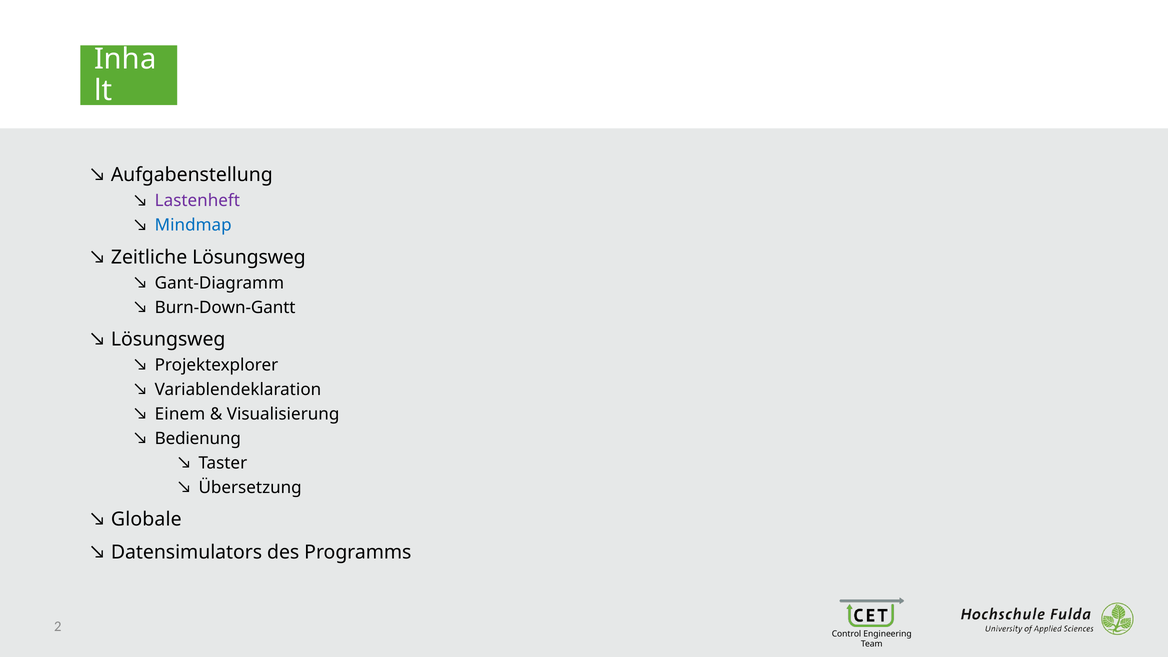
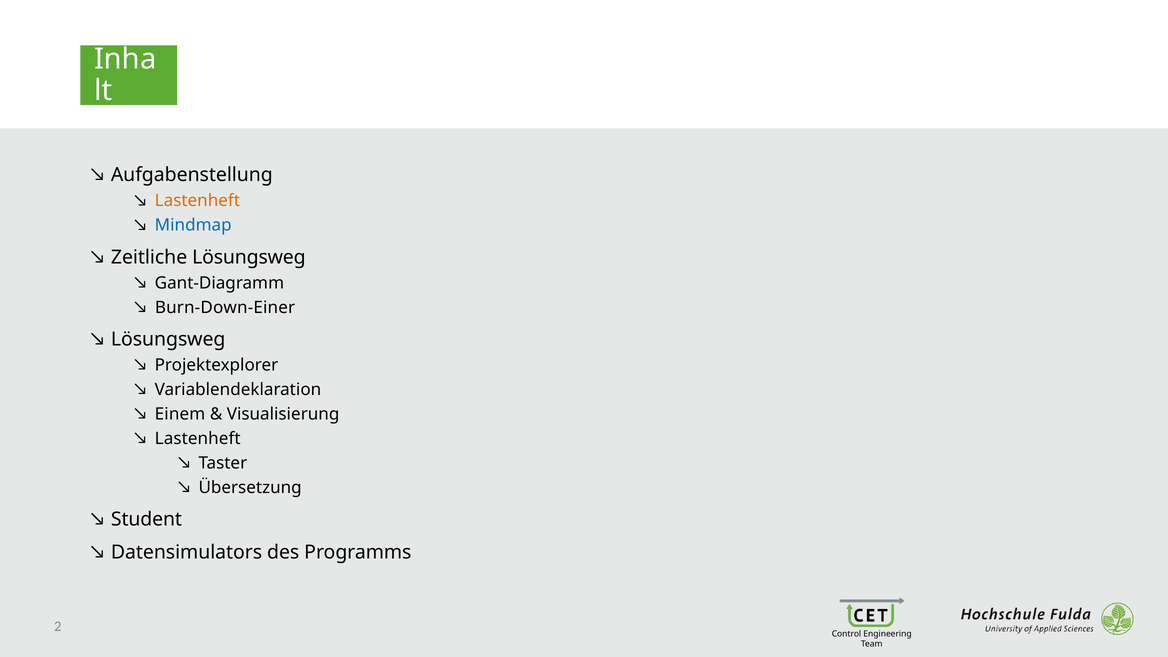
Lastenheft at (197, 201) colour: purple -> orange
Burn-Down-Gantt: Burn-Down-Gantt -> Burn-Down-Einer
Bedienung at (198, 439): Bedienung -> Lastenheft
Globale: Globale -> Student
